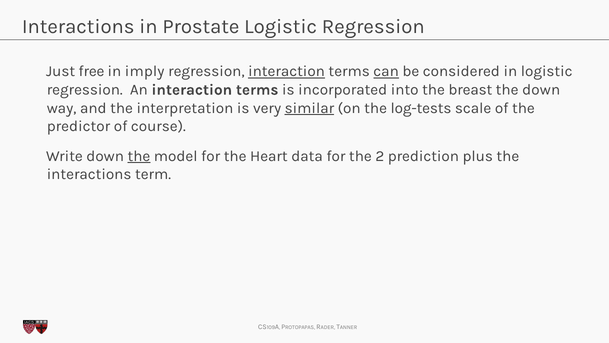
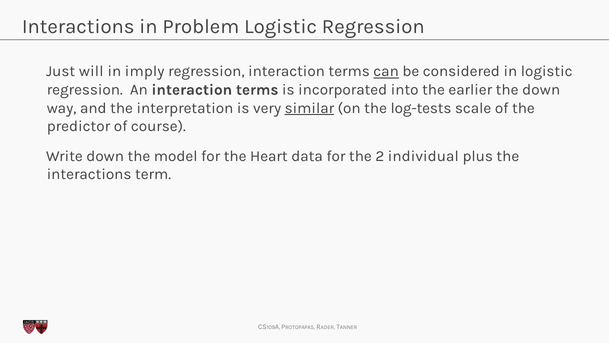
Prostate: Prostate -> Problem
free: free -> will
interaction at (287, 71) underline: present -> none
breast: breast -> earlier
the at (139, 156) underline: present -> none
prediction: prediction -> individual
